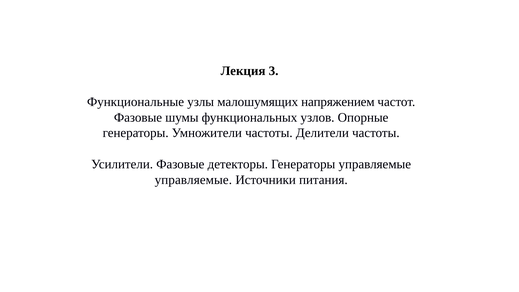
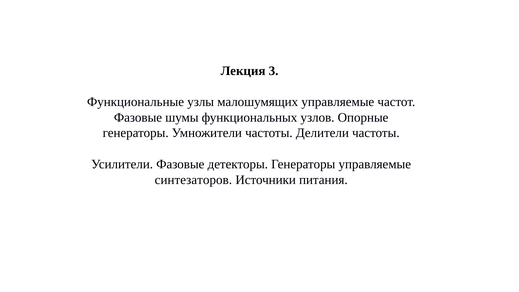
малошумящих напряжением: напряжением -> управляемые
управляемые at (193, 180): управляемые -> синтезаторов
